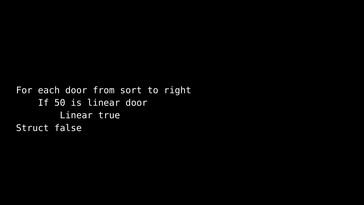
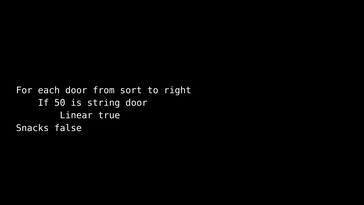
is linear: linear -> string
Struct: Struct -> Snacks
